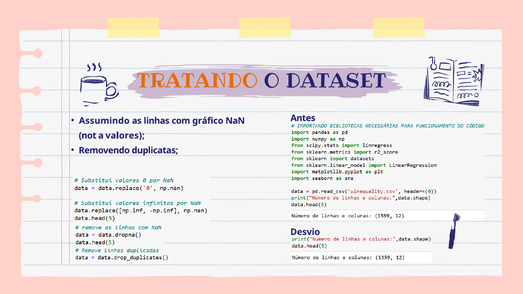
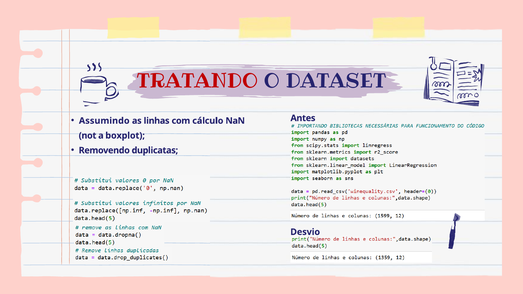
TRATANDO colour: orange -> red
gráfico: gráfico -> cálculo
valores: valores -> boxplot
